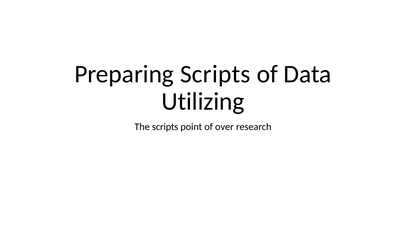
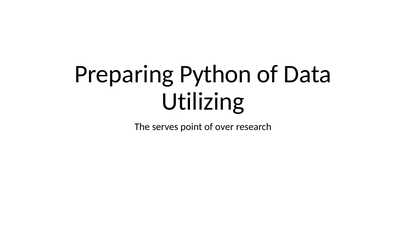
Preparing Scripts: Scripts -> Python
The scripts: scripts -> serves
